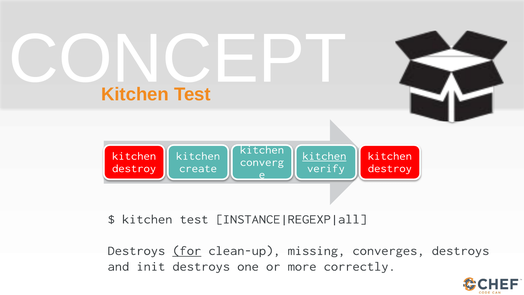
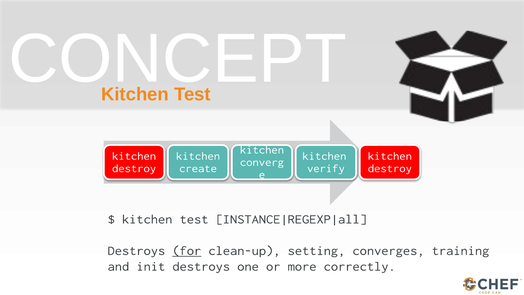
kitchen at (324, 156) underline: present -> none
missing: missing -> setting
converges destroys: destroys -> training
